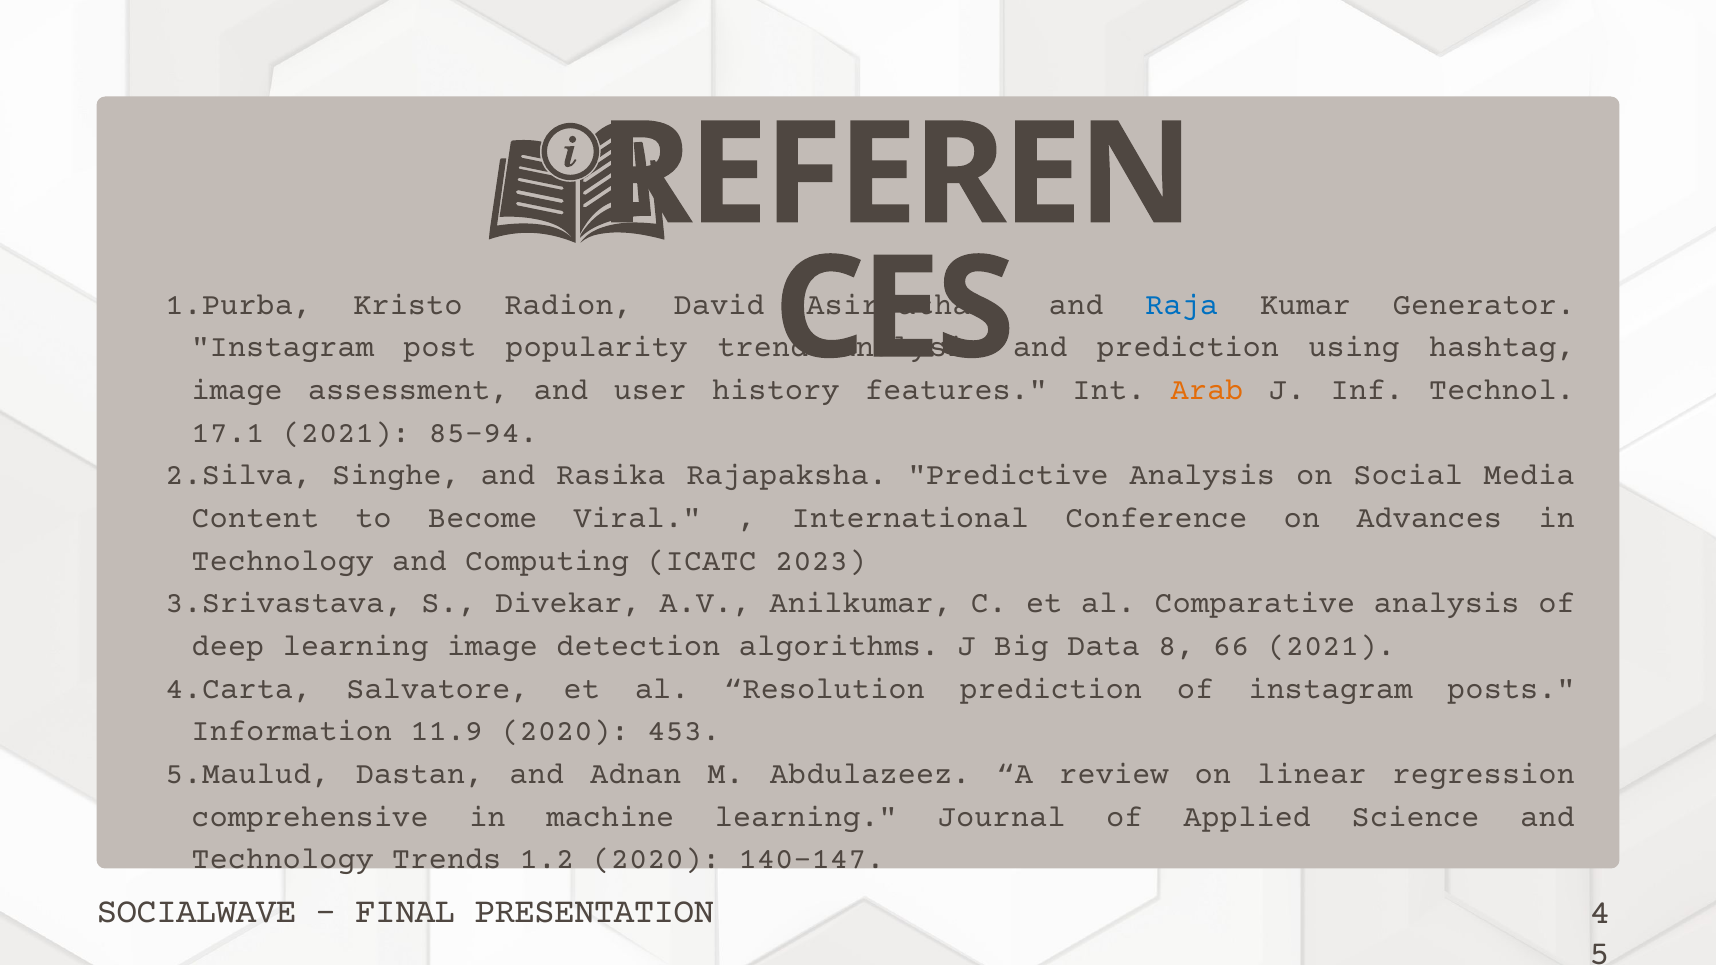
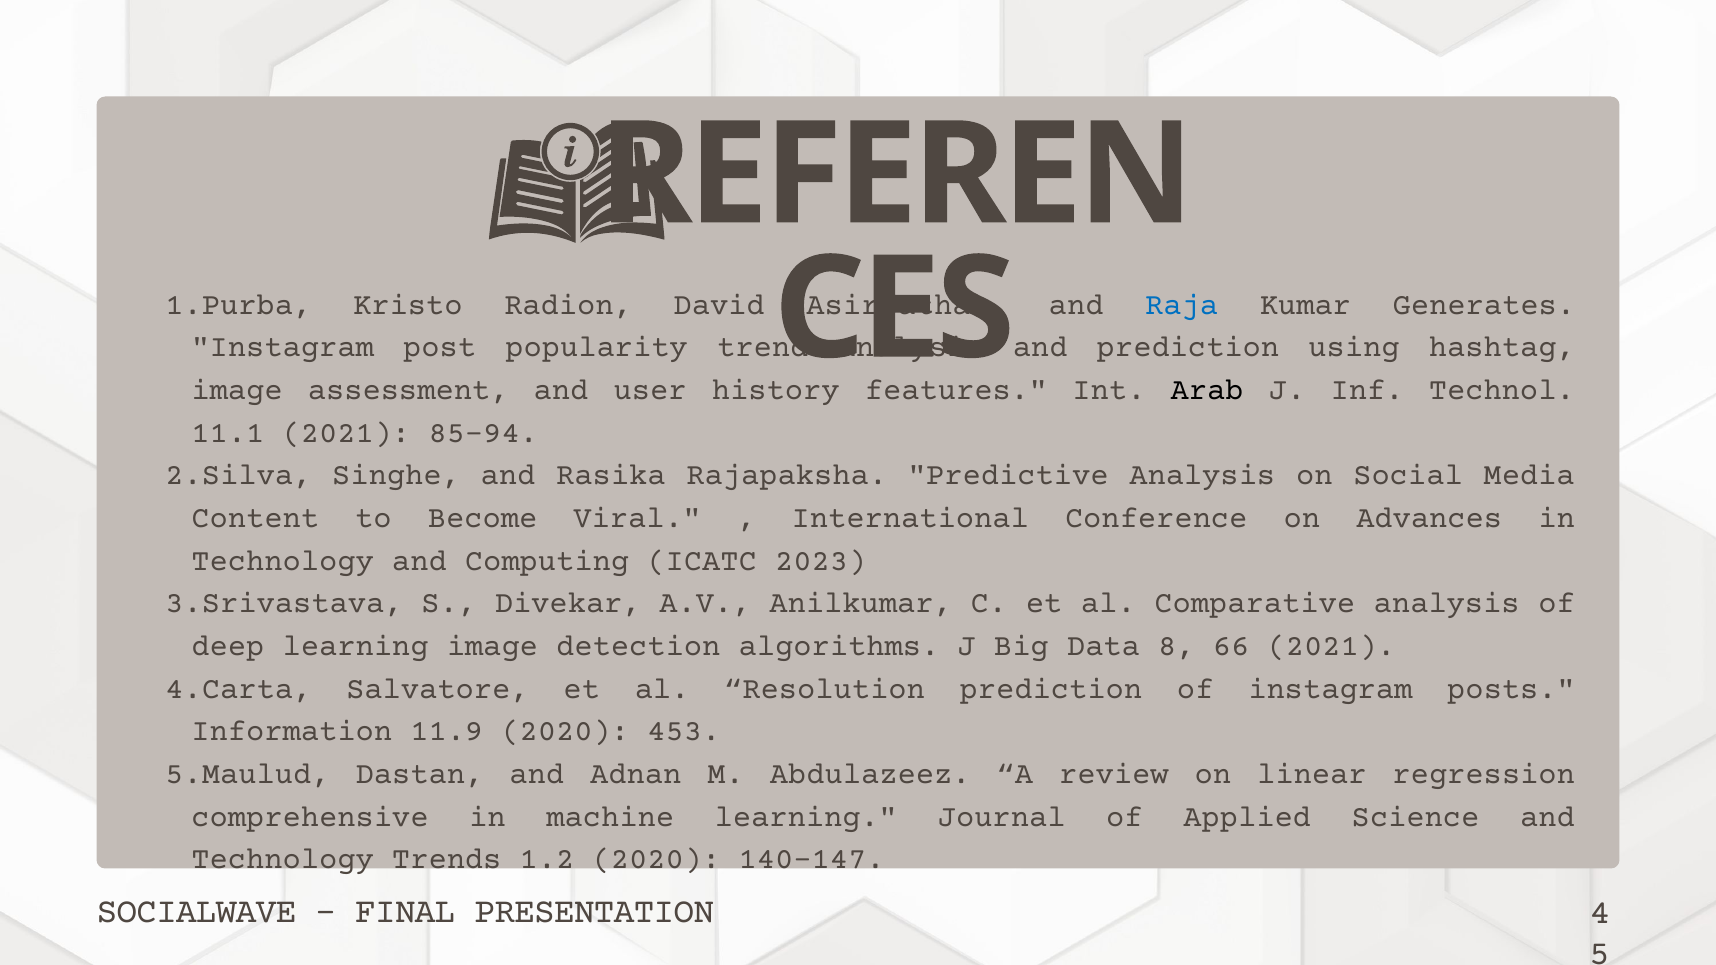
Generator: Generator -> Generates
Arab colour: orange -> black
17.1: 17.1 -> 11.1
